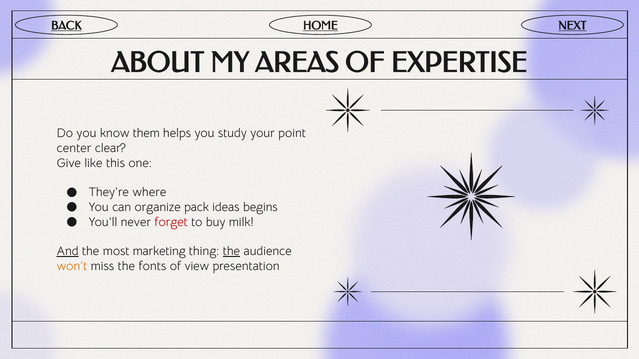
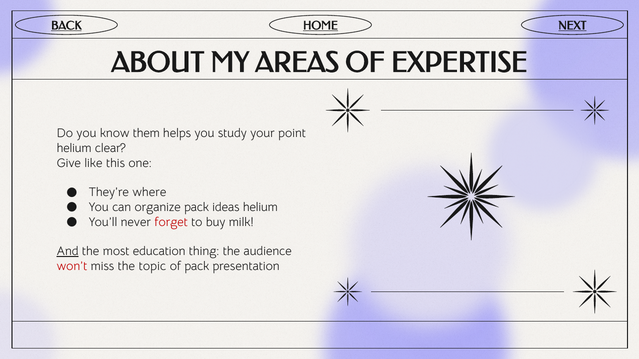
center at (74, 148): center -> helium
ideas begins: begins -> helium
marketing: marketing -> education
the at (231, 251) underline: present -> none
won’t colour: orange -> red
fonts: fonts -> topic
of view: view -> pack
